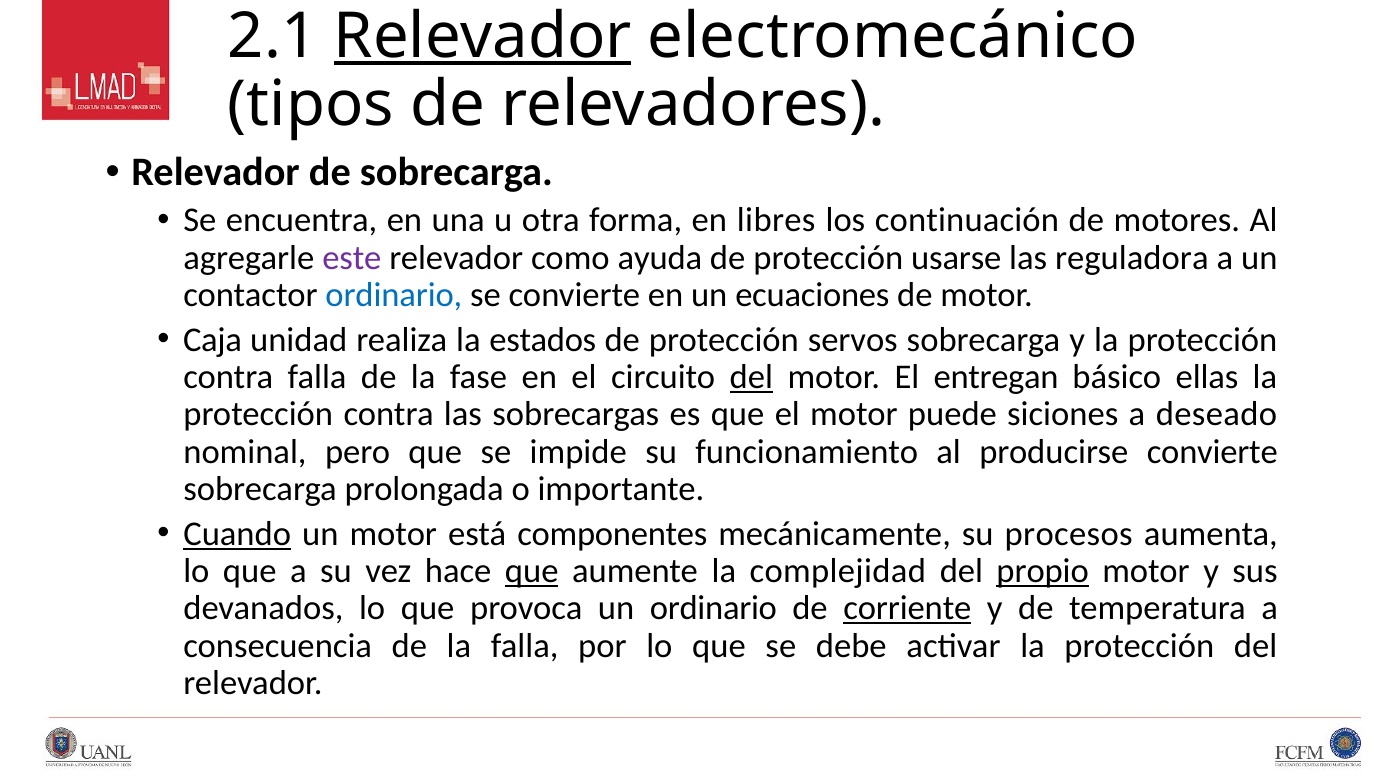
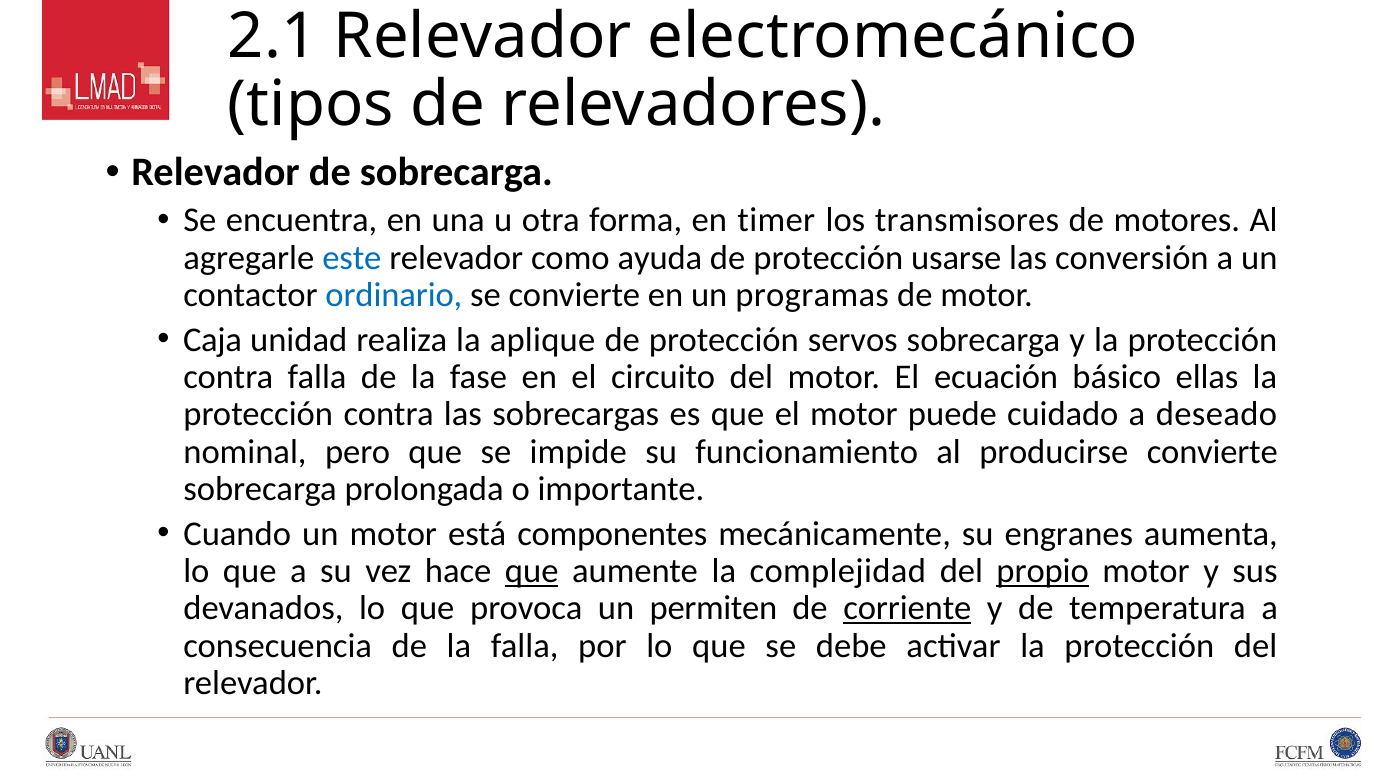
Relevador at (483, 36) underline: present -> none
libres: libres -> timer
continuación: continuación -> transmisores
este colour: purple -> blue
reguladora: reguladora -> conversión
ecuaciones: ecuaciones -> programas
estados: estados -> aplique
del at (751, 377) underline: present -> none
entregan: entregan -> ecuación
siciones: siciones -> cuidado
Cuando underline: present -> none
procesos: procesos -> engranes
un ordinario: ordinario -> permiten
